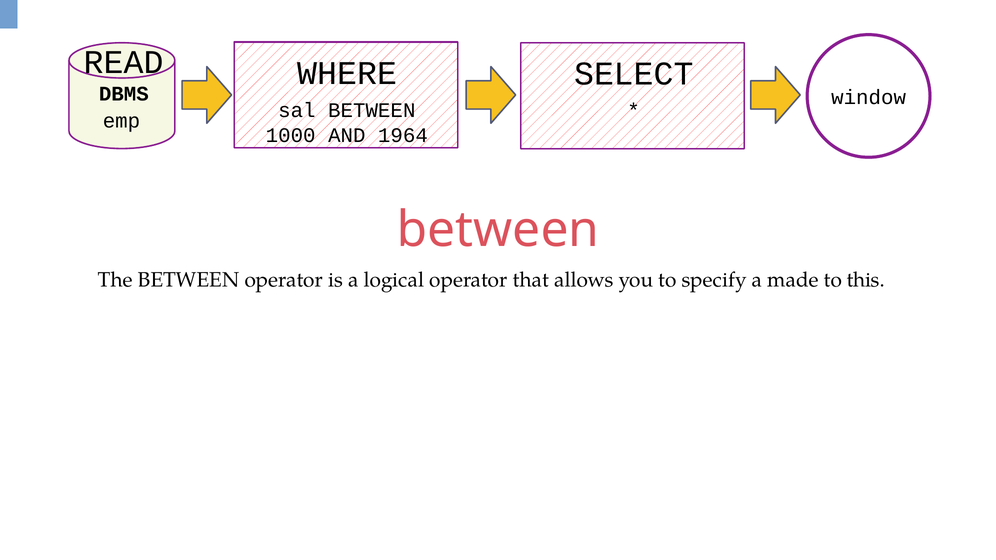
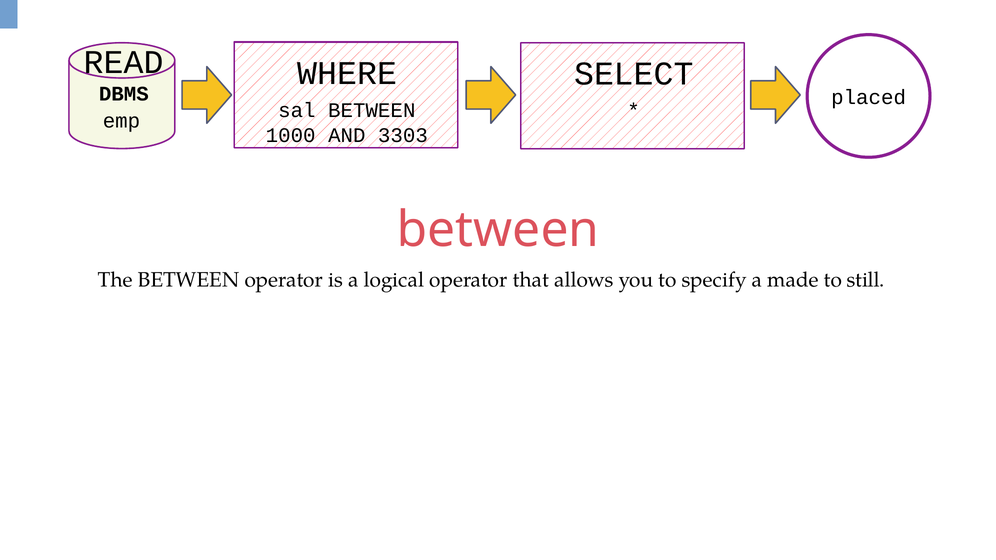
window: window -> placed
1964: 1964 -> 3303
this: this -> still
